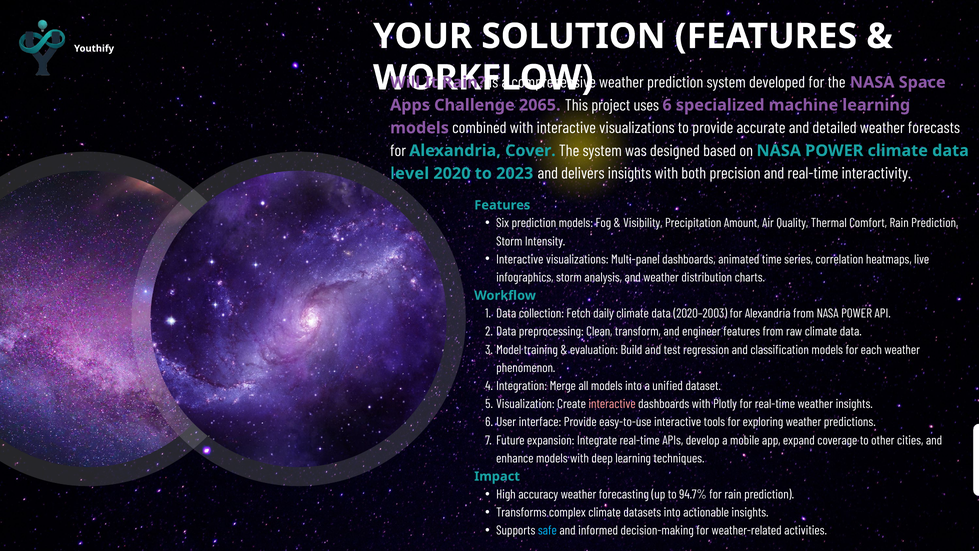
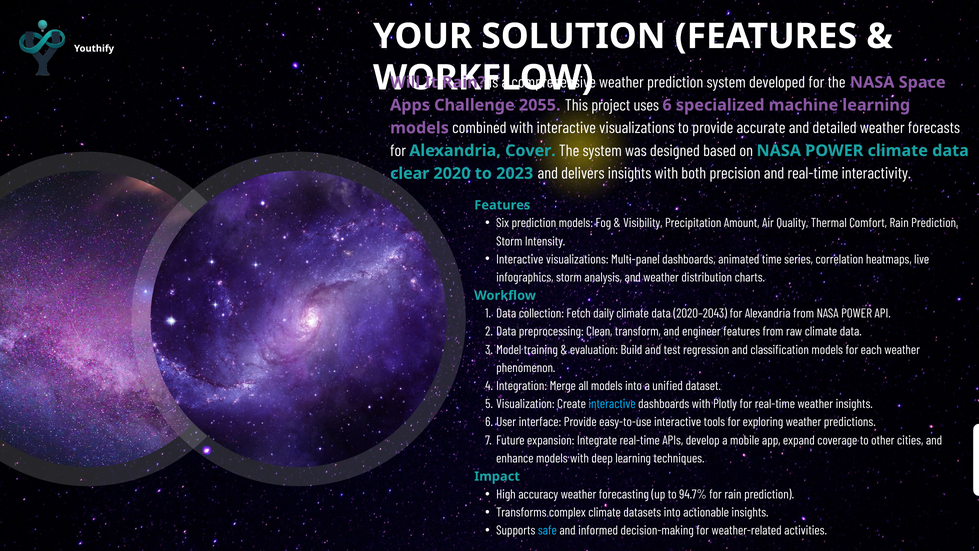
2065: 2065 -> 2055
level: level -> clear
2020–2003: 2020–2003 -> 2020–2043
interactive at (612, 404) colour: pink -> light blue
